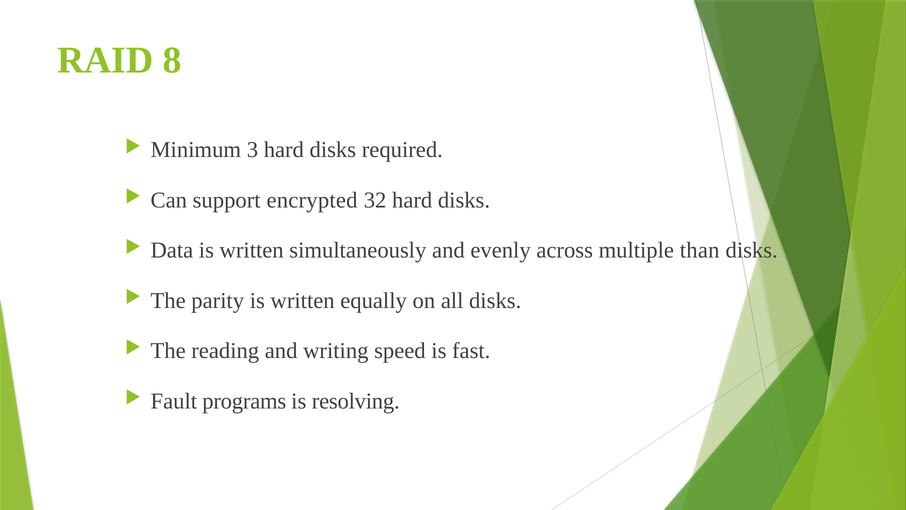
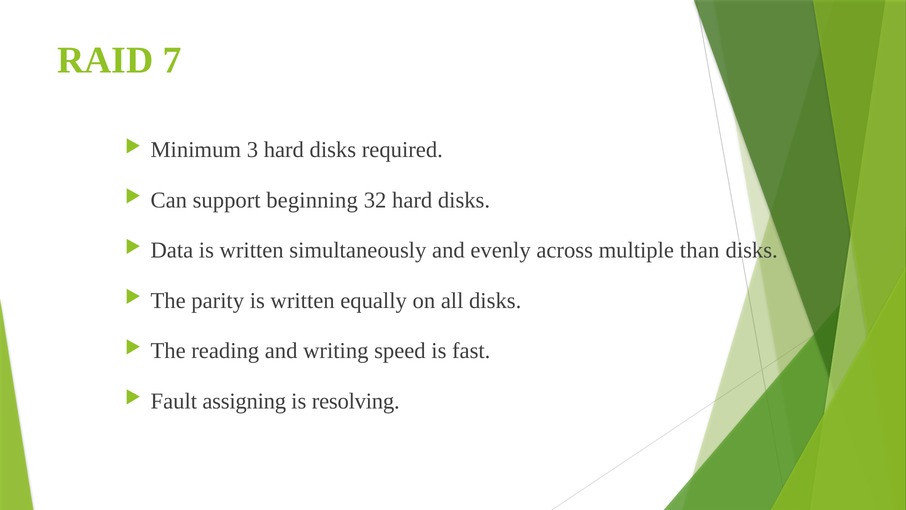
8: 8 -> 7
encrypted: encrypted -> beginning
programs: programs -> assigning
